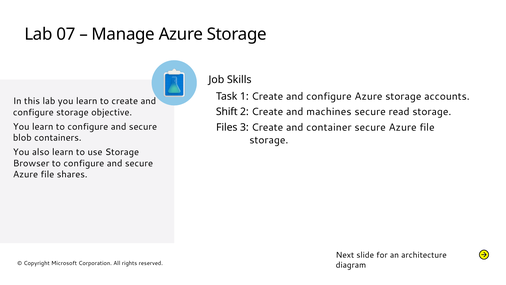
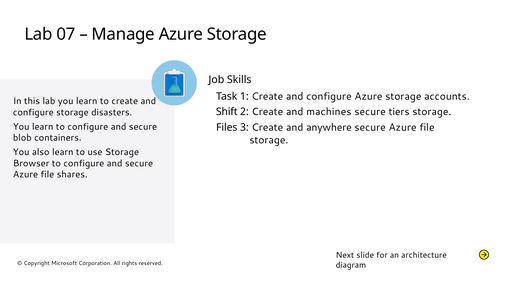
objective: objective -> disasters
read: read -> tiers
container: container -> anywhere
